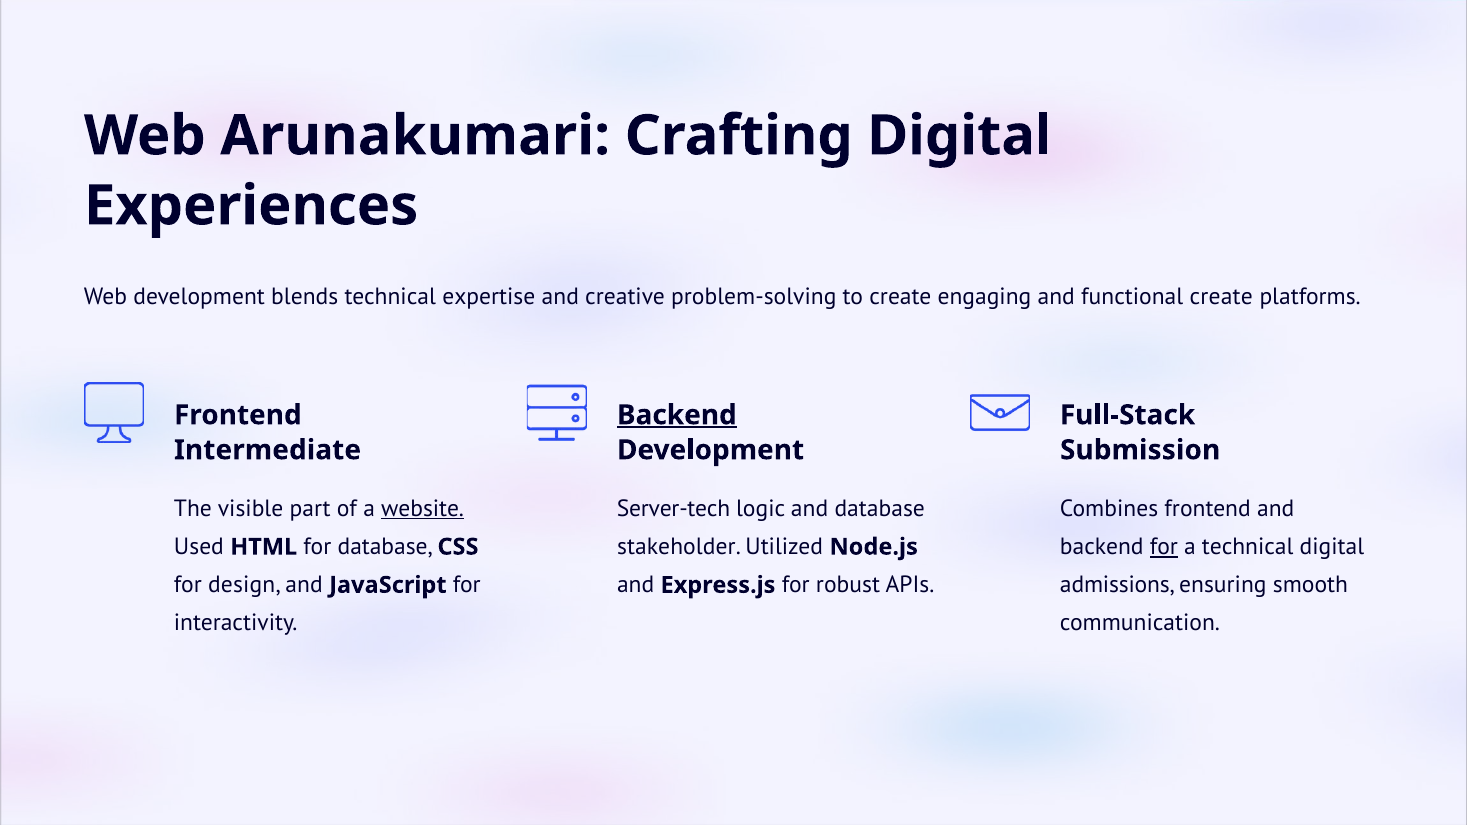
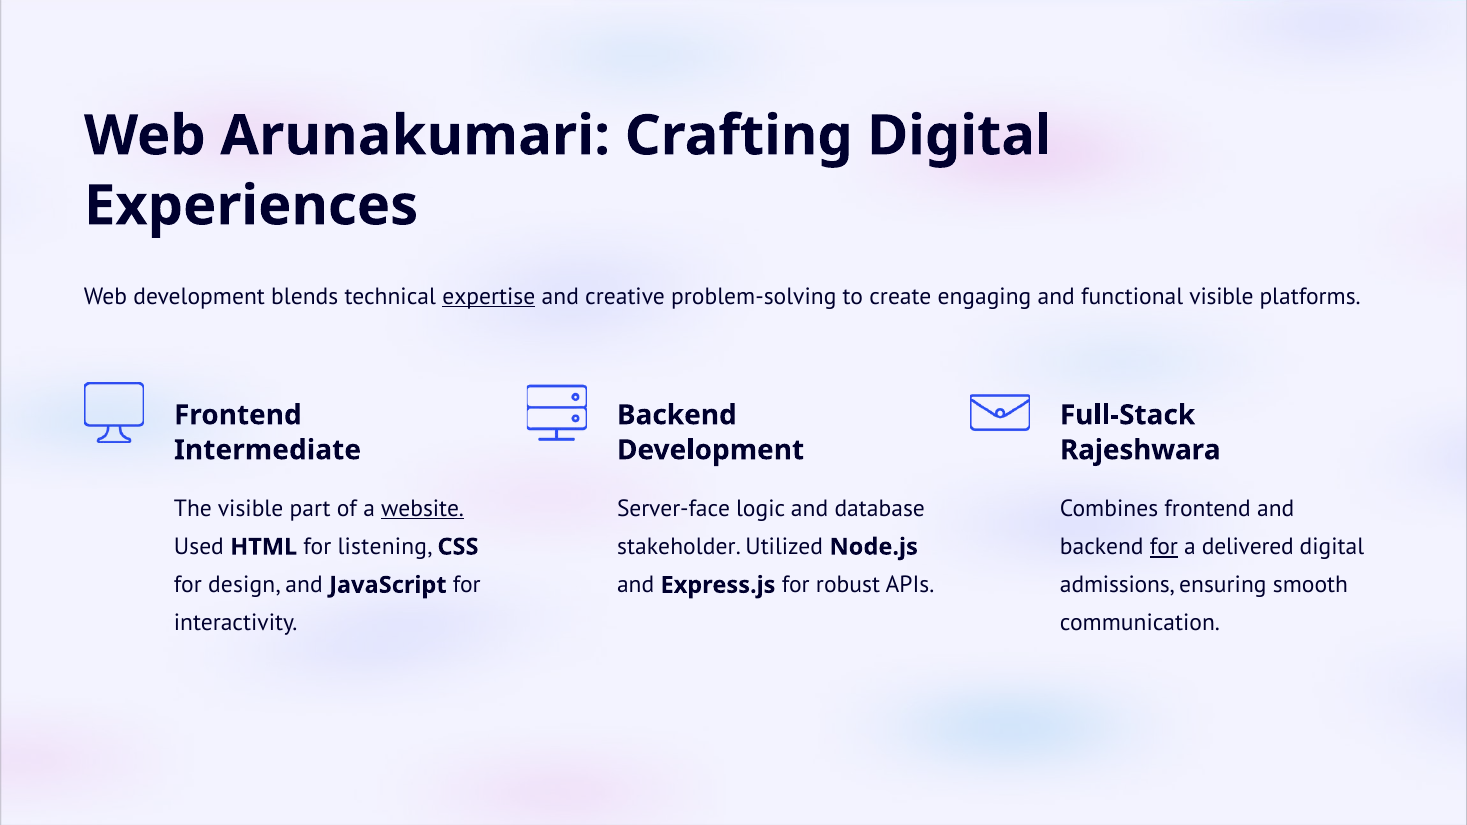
expertise underline: none -> present
functional create: create -> visible
Backend at (677, 415) underline: present -> none
Submission: Submission -> Rajeshwara
Server-tech: Server-tech -> Server-face
for database: database -> listening
a technical: technical -> delivered
